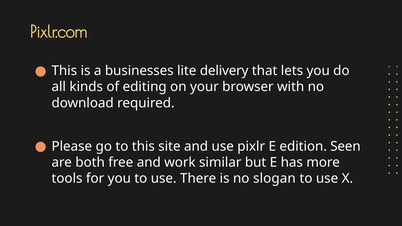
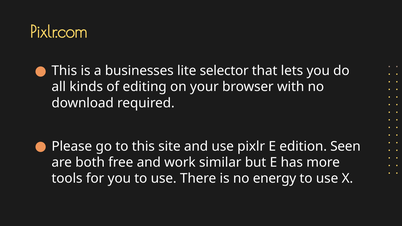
delivery: delivery -> selector
slogan: slogan -> energy
